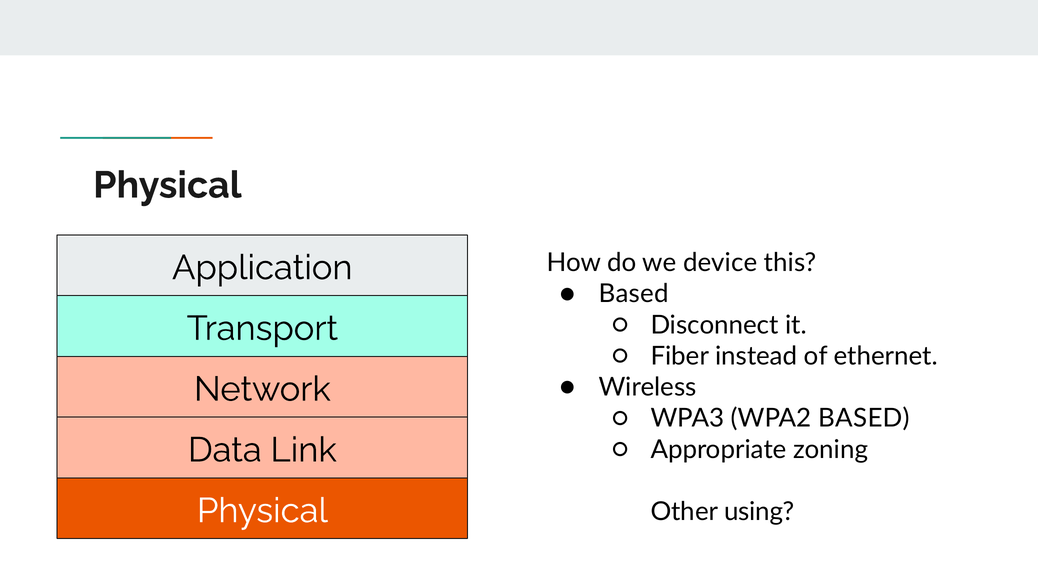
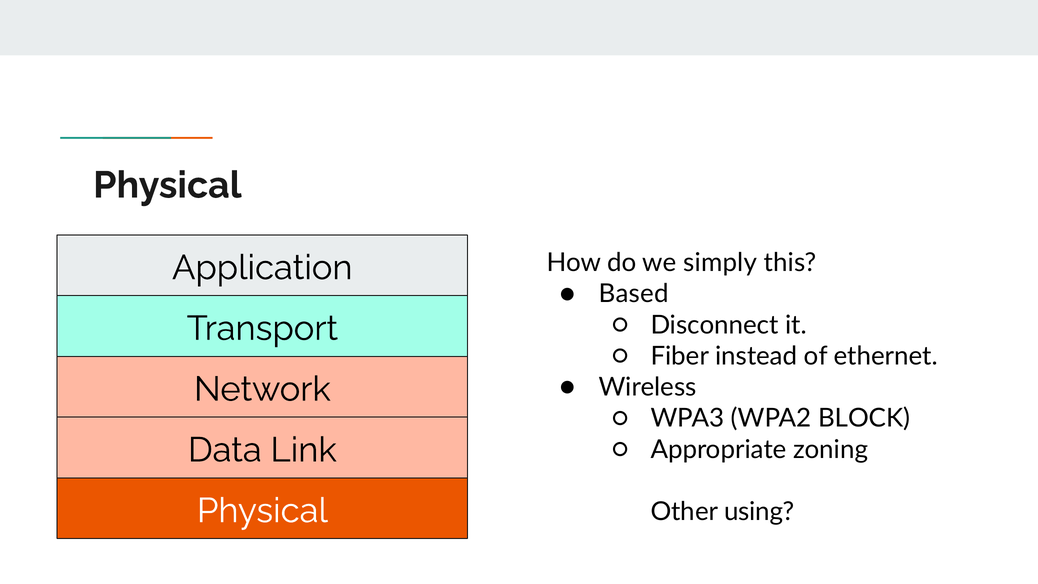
device: device -> simply
WPA2 BASED: BASED -> BLOCK
